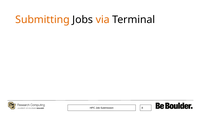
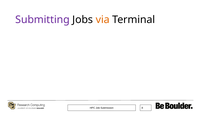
Submitting colour: orange -> purple
